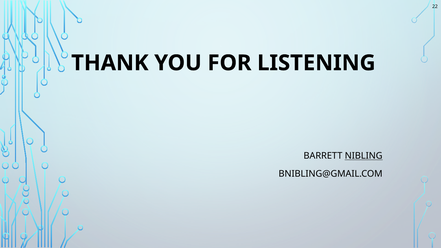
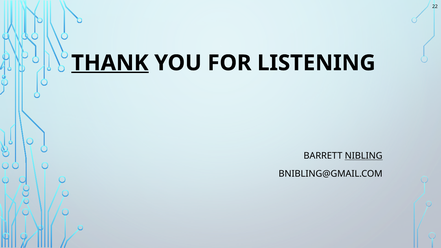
THANK underline: none -> present
